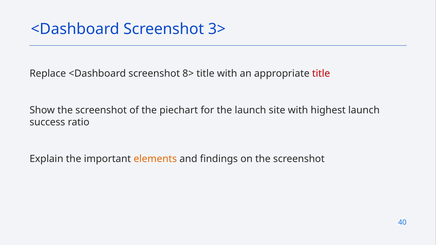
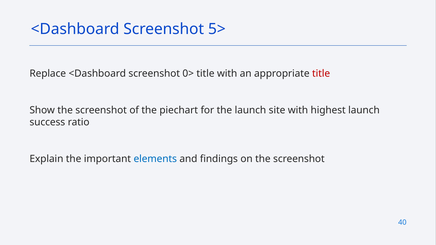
3>: 3> -> 5>
8>: 8> -> 0>
elements colour: orange -> blue
